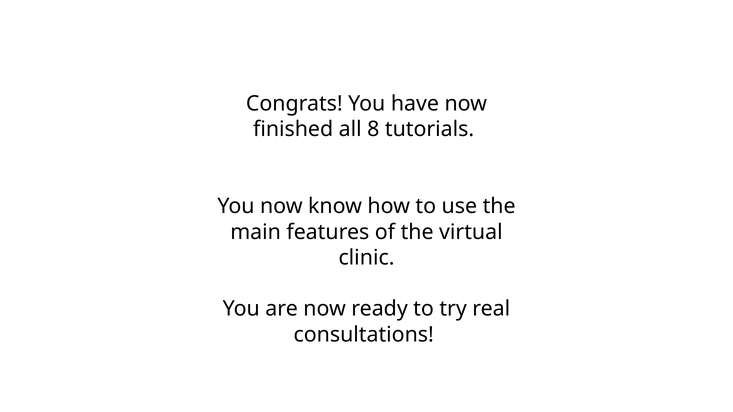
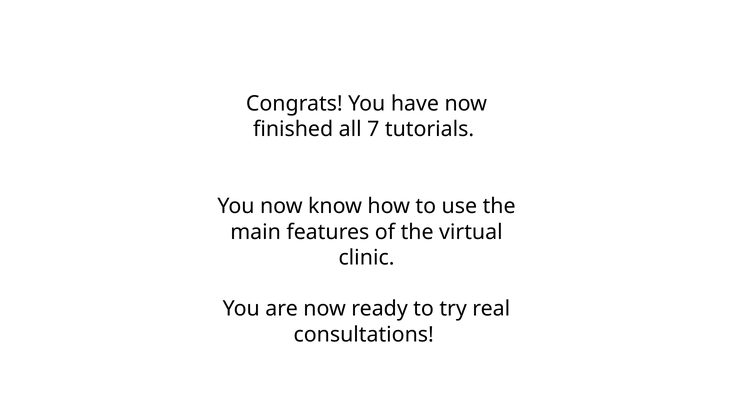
8: 8 -> 7
